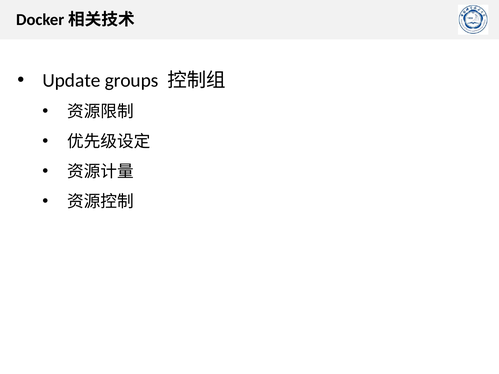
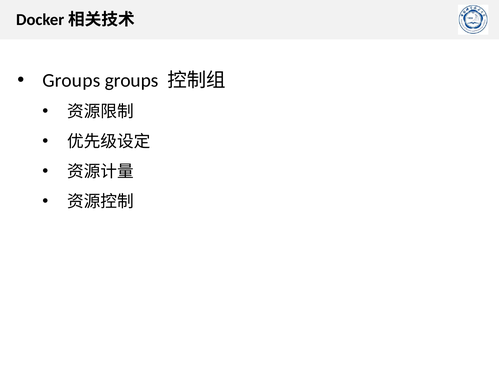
Update at (71, 80): Update -> Groups
